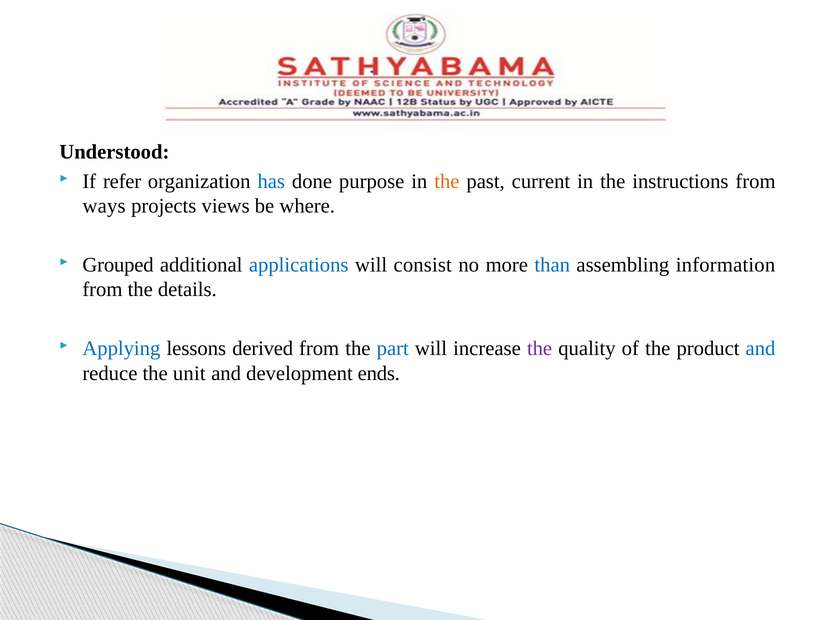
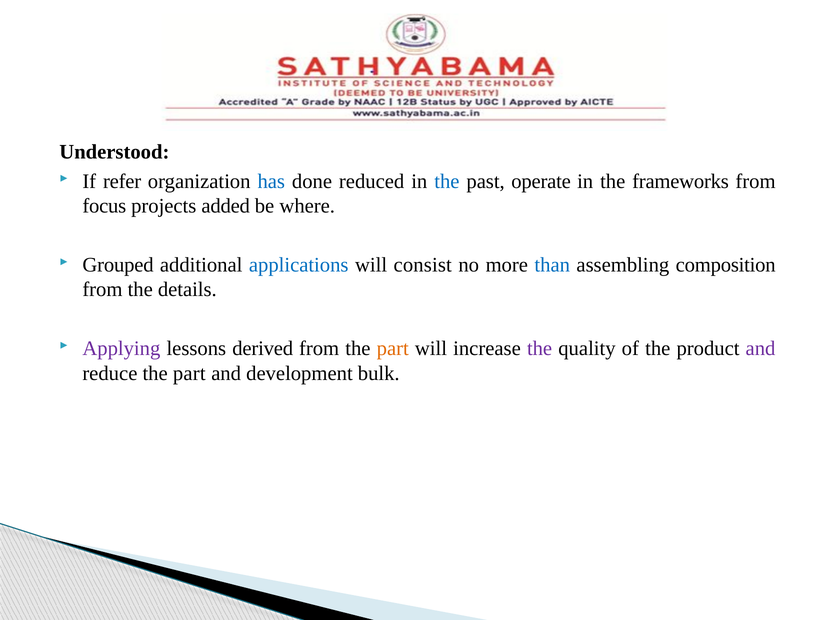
purpose: purpose -> reduced
the at (447, 181) colour: orange -> blue
current: current -> operate
instructions: instructions -> frameworks
ways: ways -> focus
views: views -> added
information: information -> composition
Applying colour: blue -> purple
part at (393, 348) colour: blue -> orange
and at (761, 348) colour: blue -> purple
reduce the unit: unit -> part
ends: ends -> bulk
